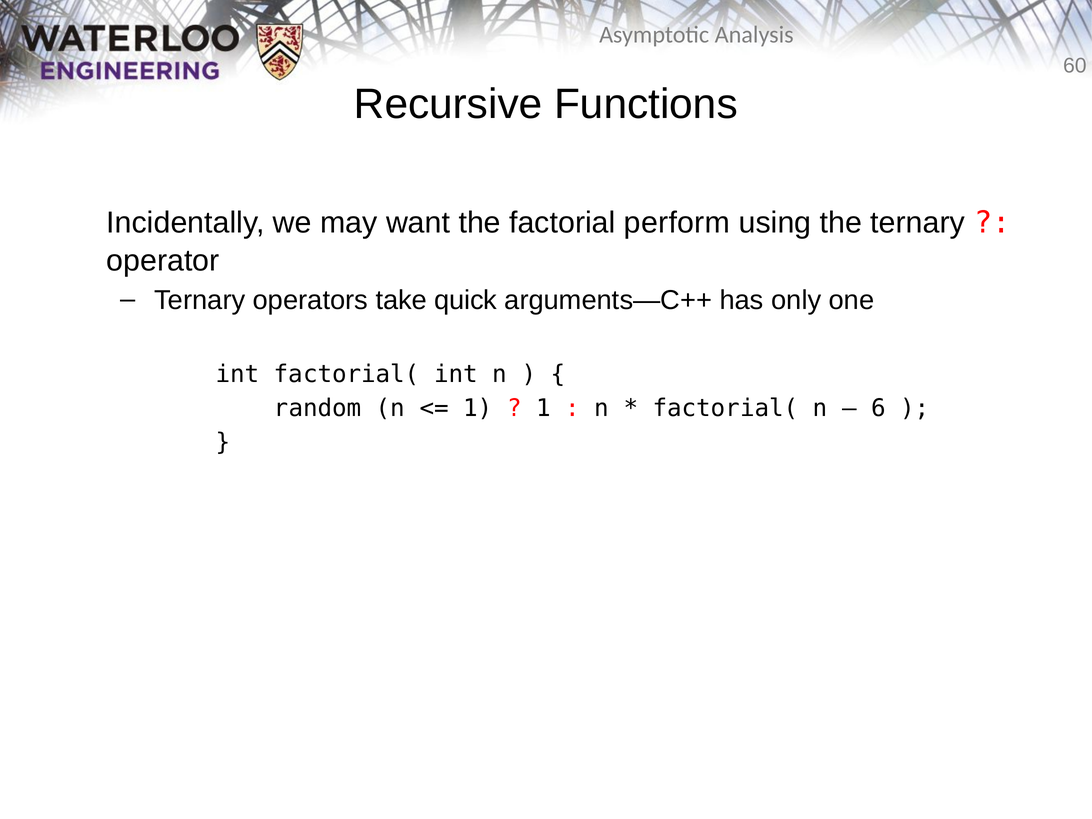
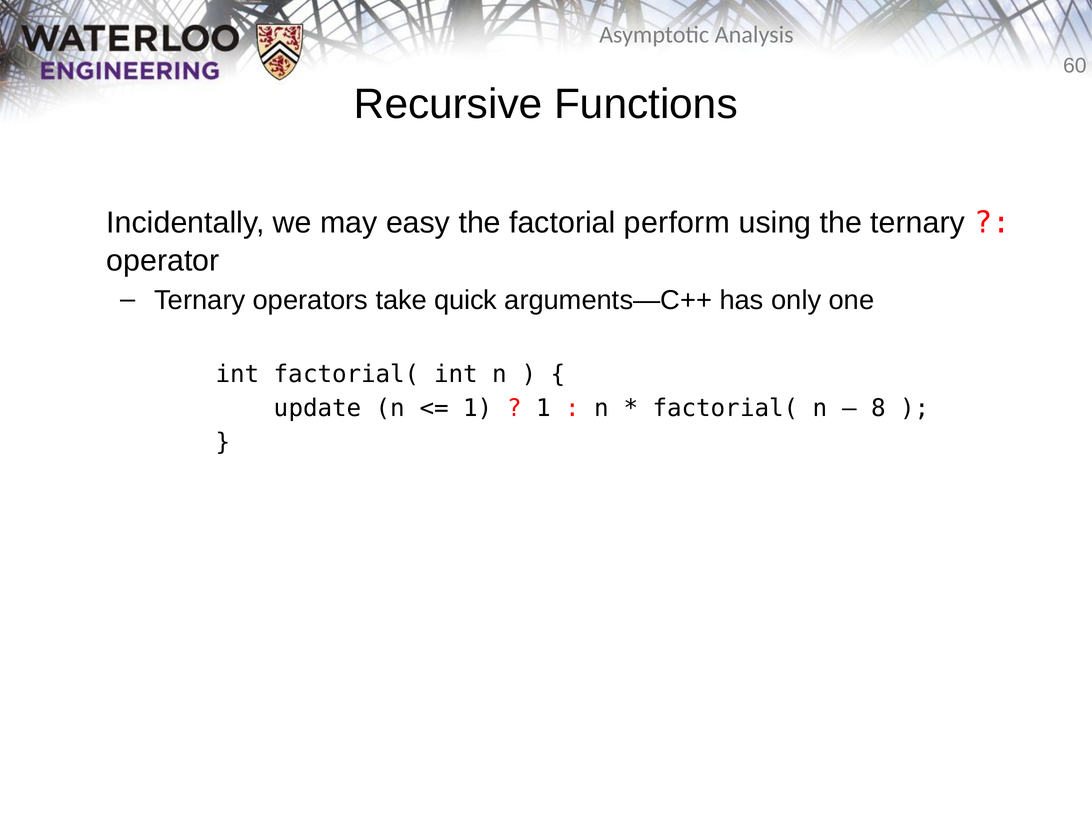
want: want -> easy
random: random -> update
6: 6 -> 8
